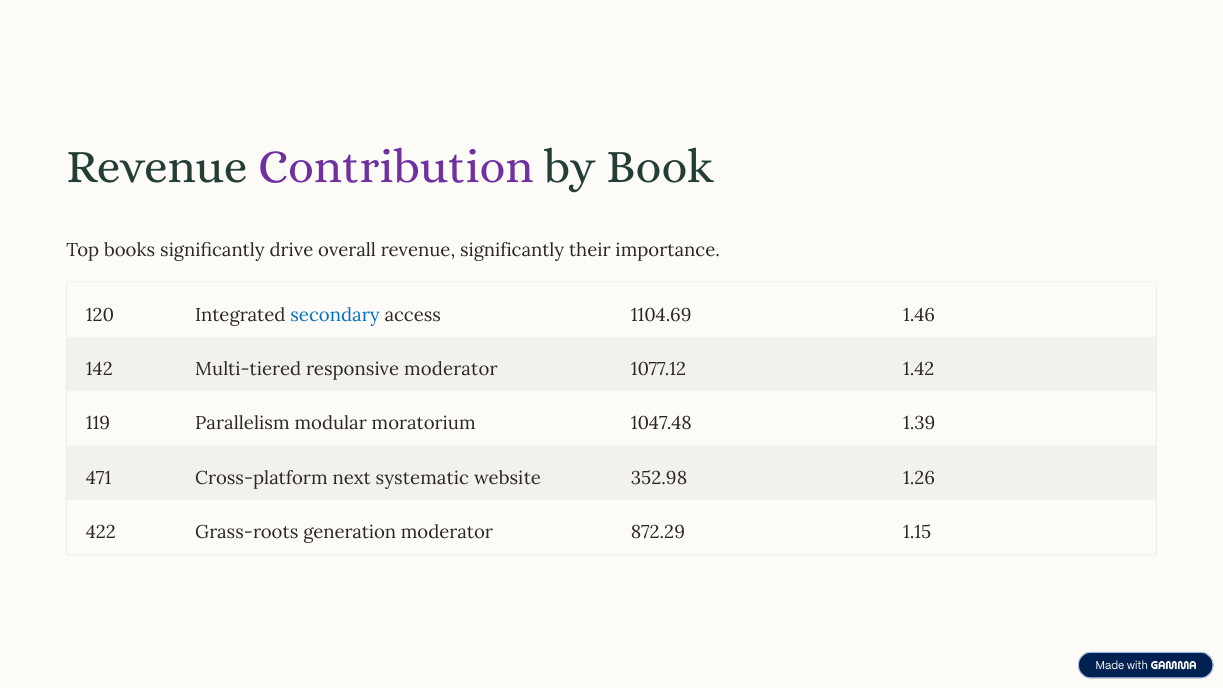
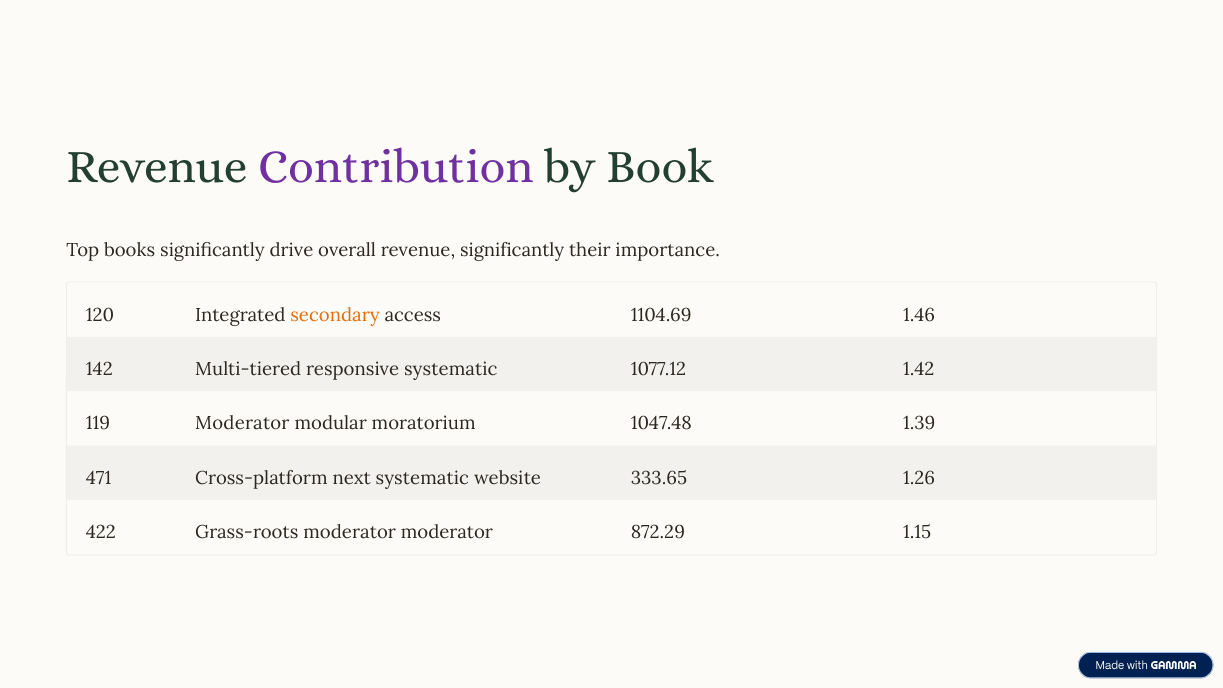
secondary colour: blue -> orange
responsive moderator: moderator -> systematic
119 Parallelism: Parallelism -> Moderator
352.98: 352.98 -> 333.65
Grass-roots generation: generation -> moderator
